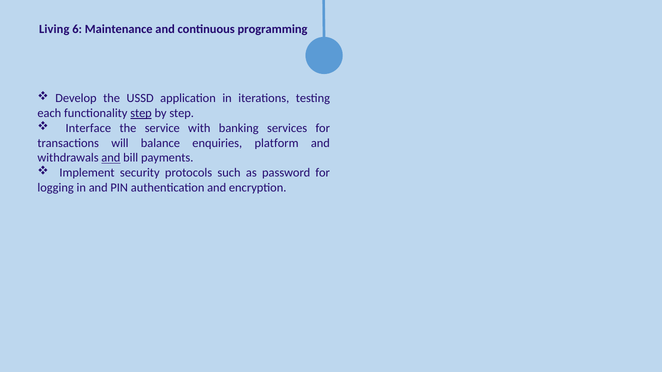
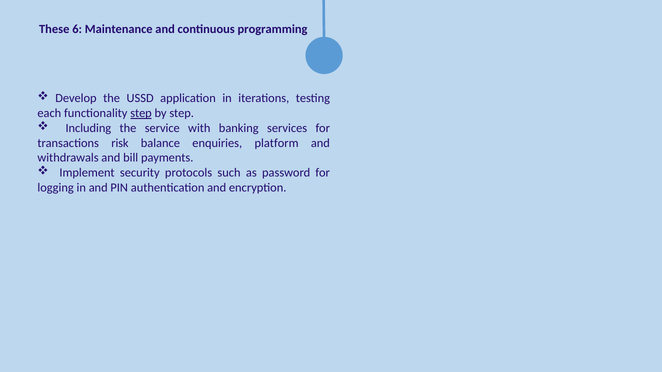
Living: Living -> These
Interface: Interface -> Including
will: will -> risk
and at (111, 158) underline: present -> none
